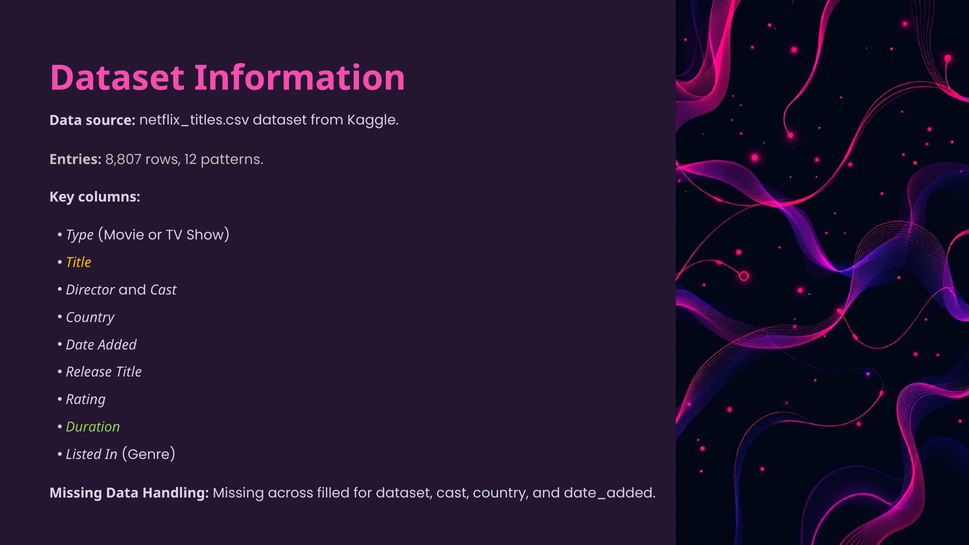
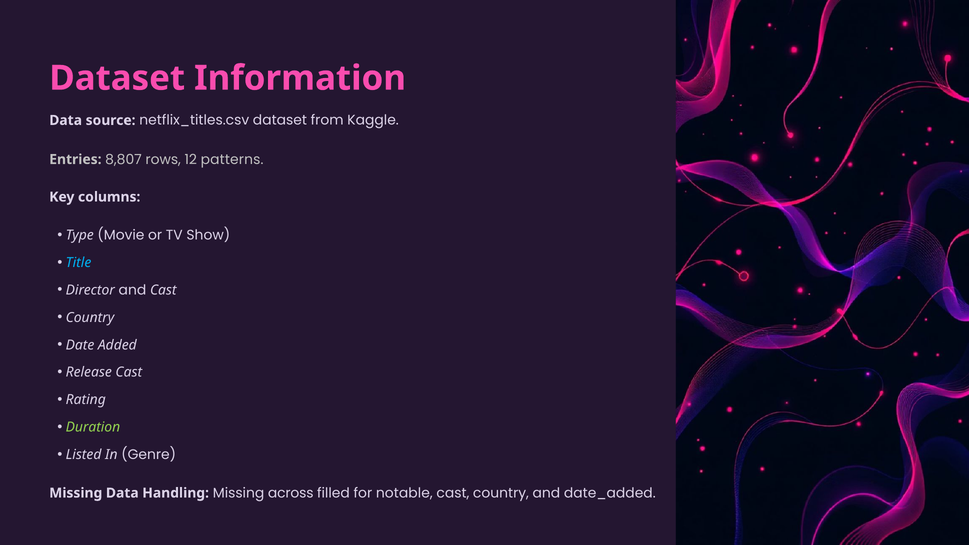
Title at (79, 263) colour: yellow -> light blue
Release Title: Title -> Cast
for dataset: dataset -> notable
